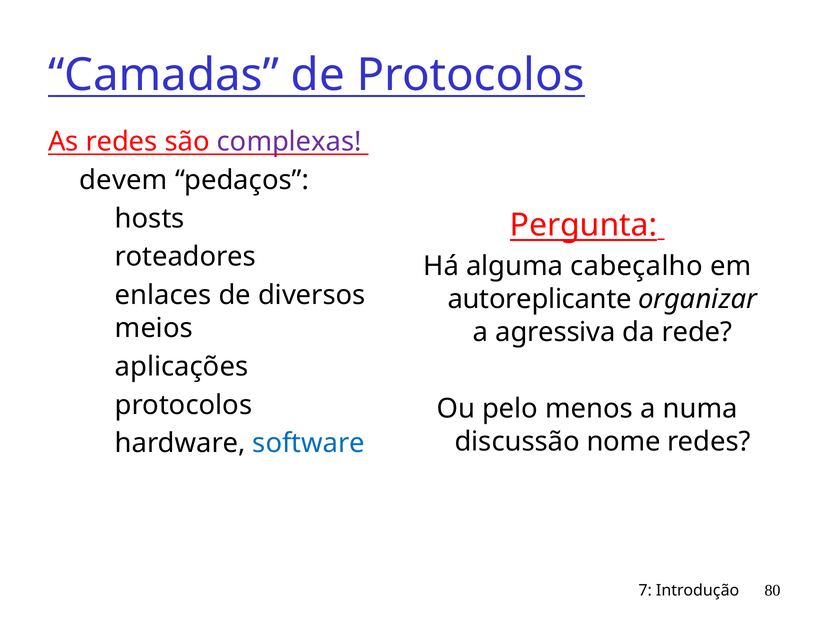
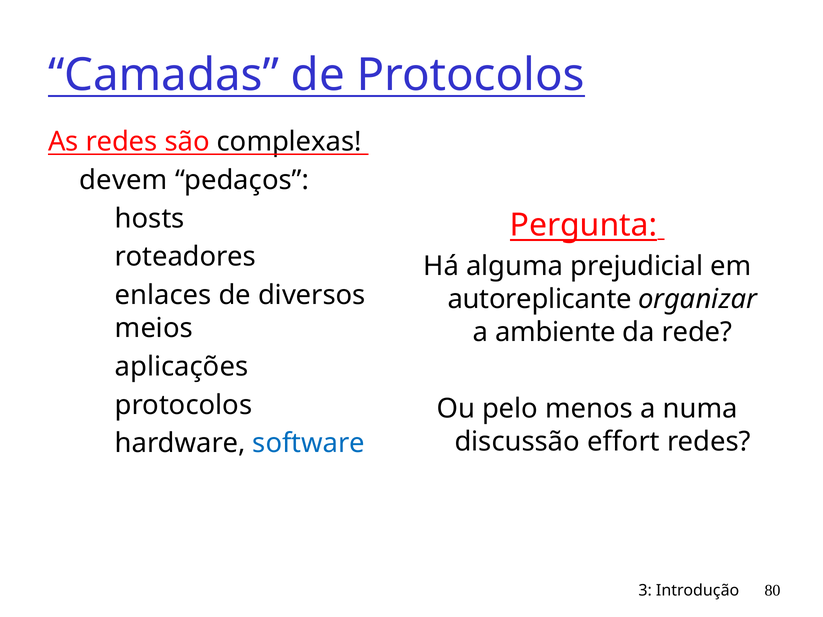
complexas colour: purple -> black
cabeçalho: cabeçalho -> prejudicial
agressiva: agressiva -> ambiente
nome: nome -> effort
7: 7 -> 3
